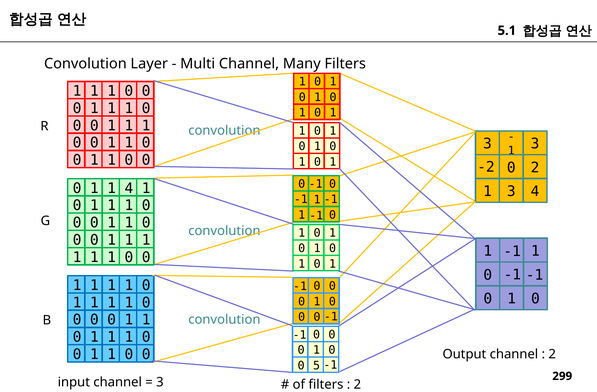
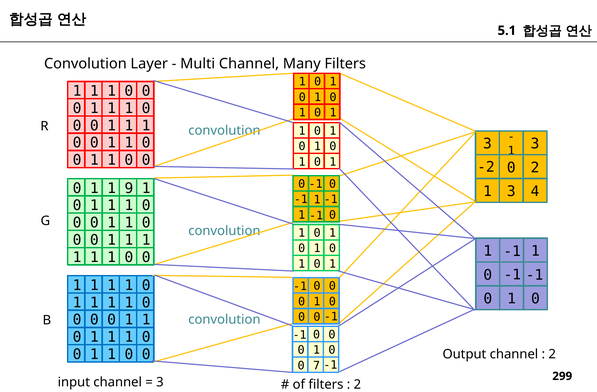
1 4: 4 -> 9
5: 5 -> 7
